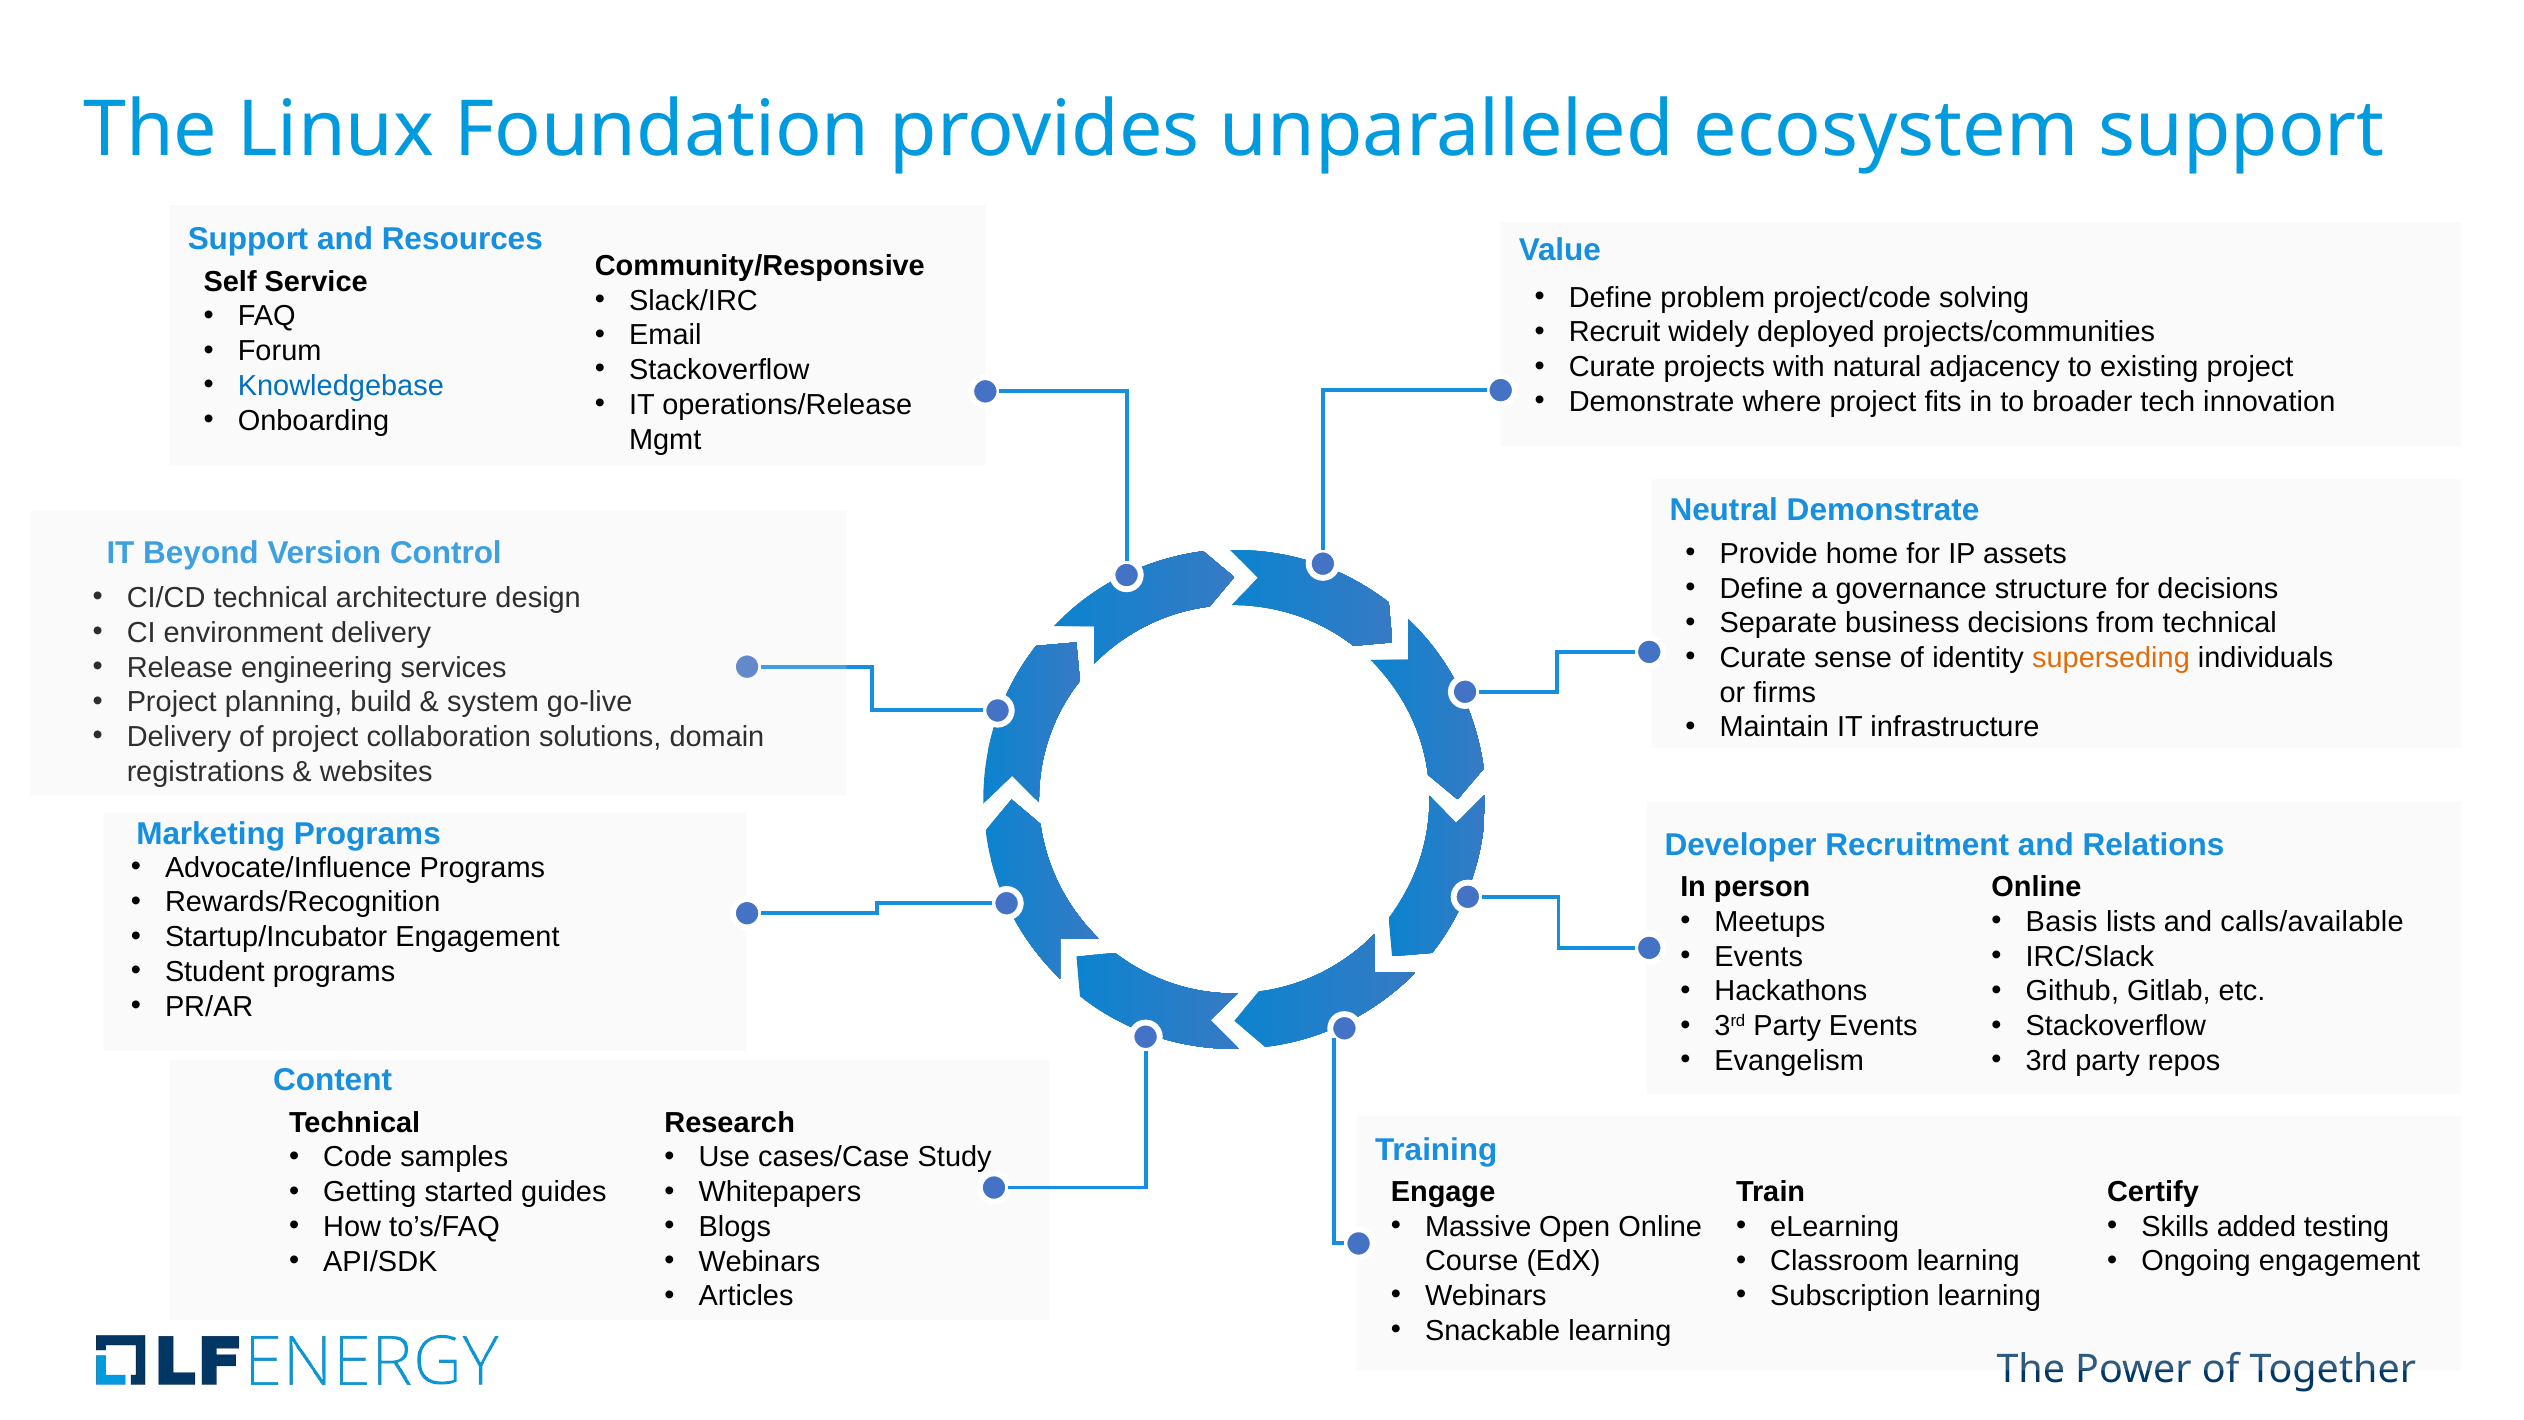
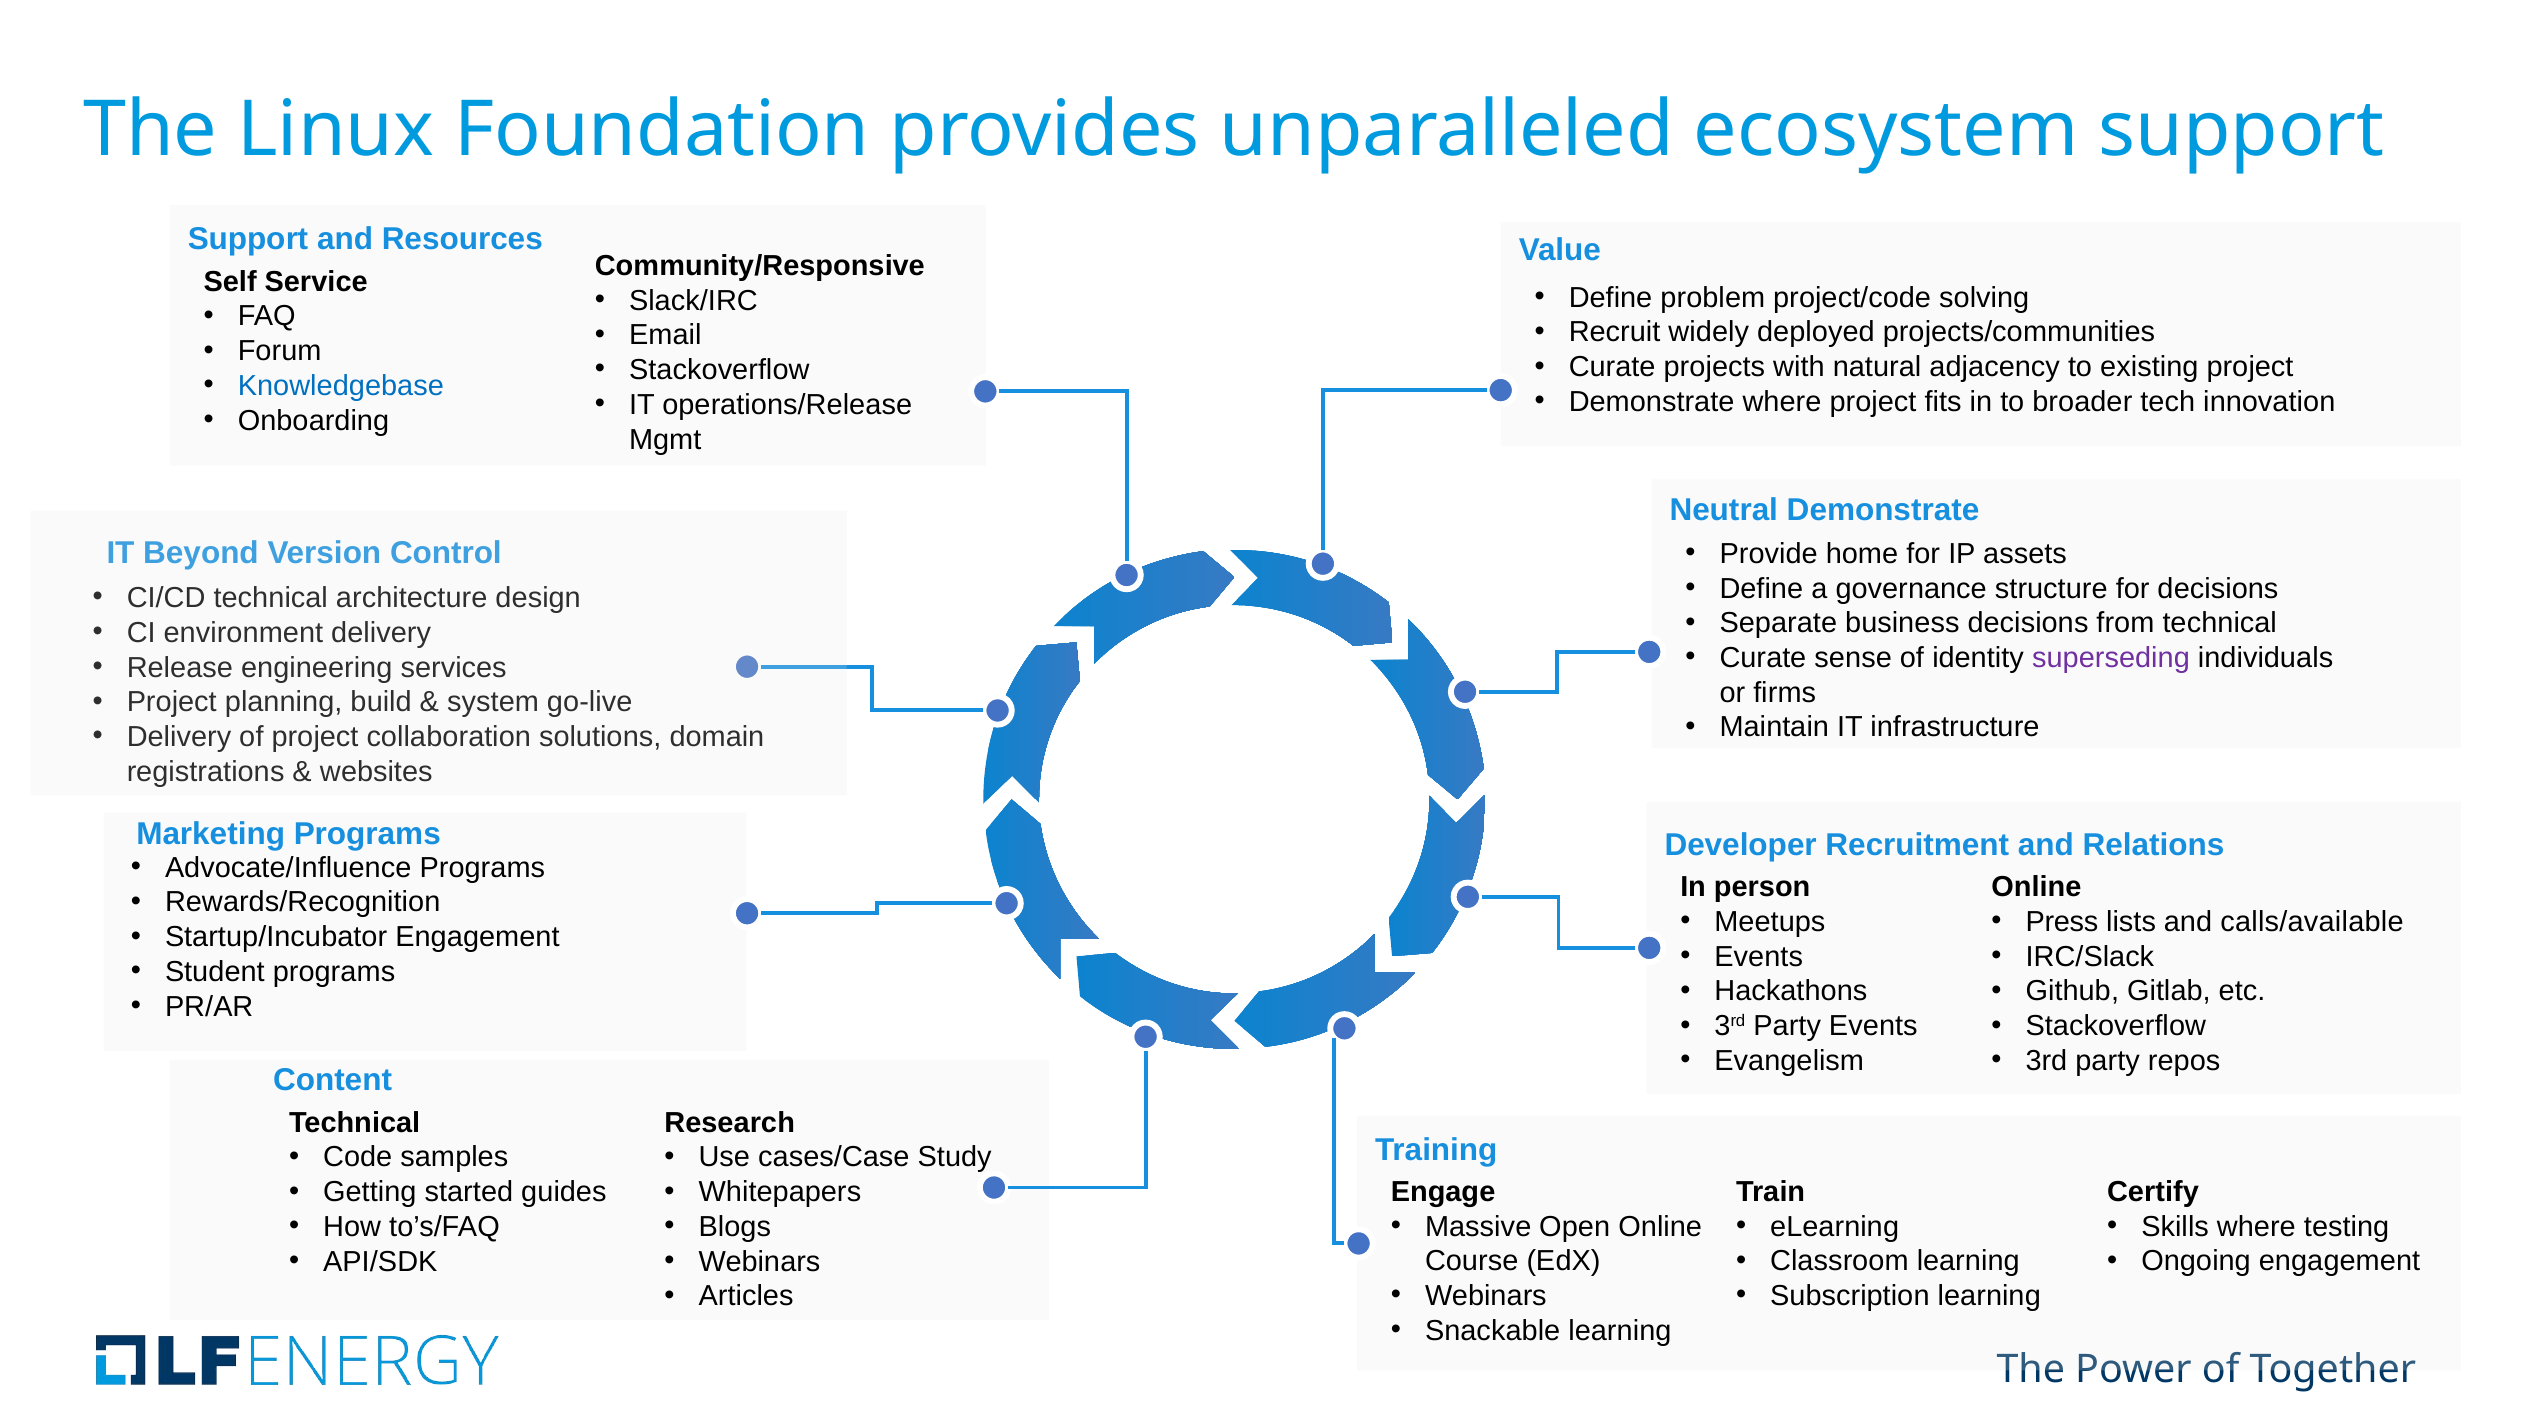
superseding colour: orange -> purple
Basis: Basis -> Press
Skills added: added -> where
